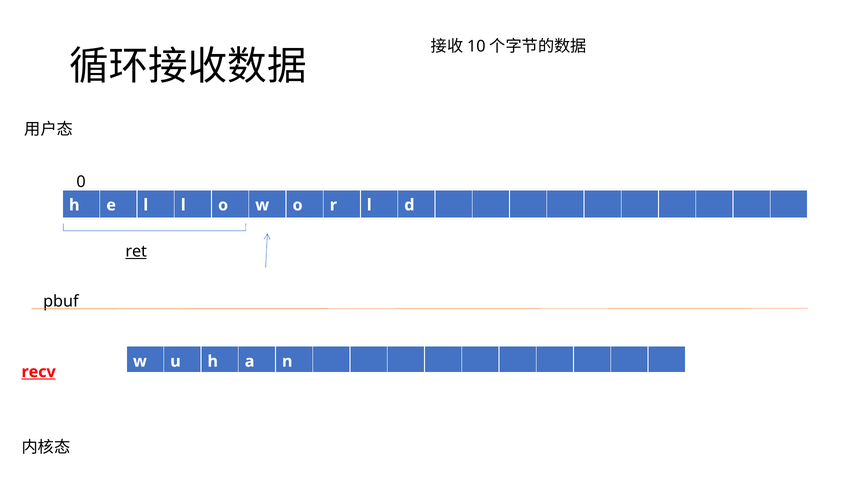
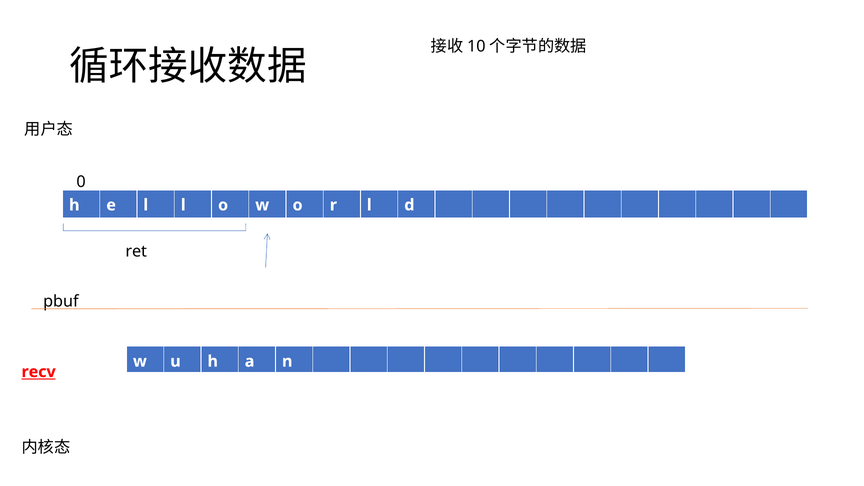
ret underline: present -> none
